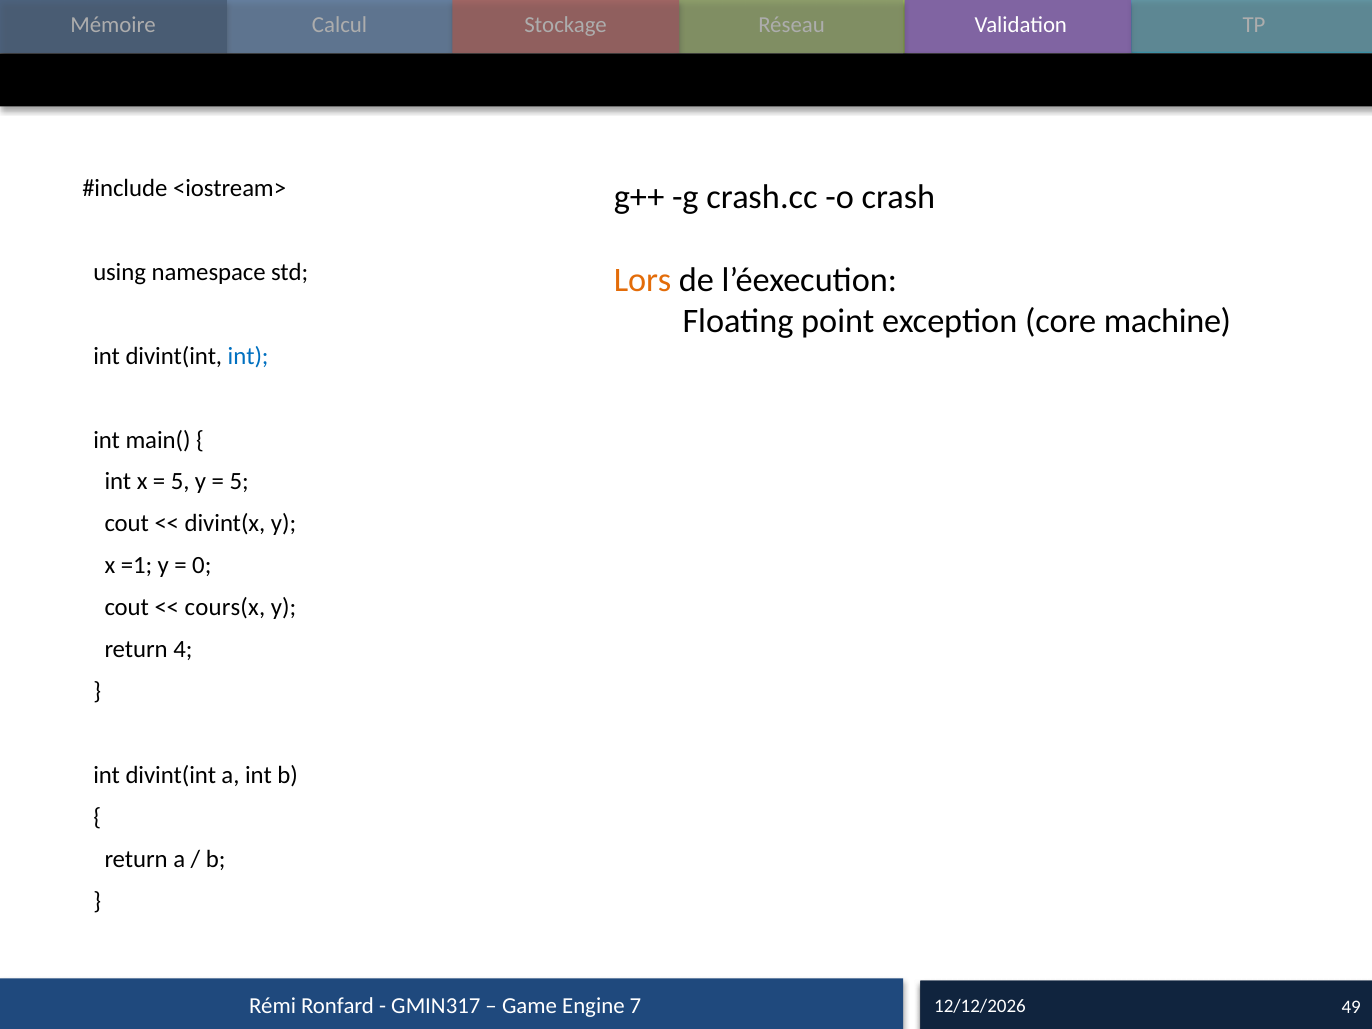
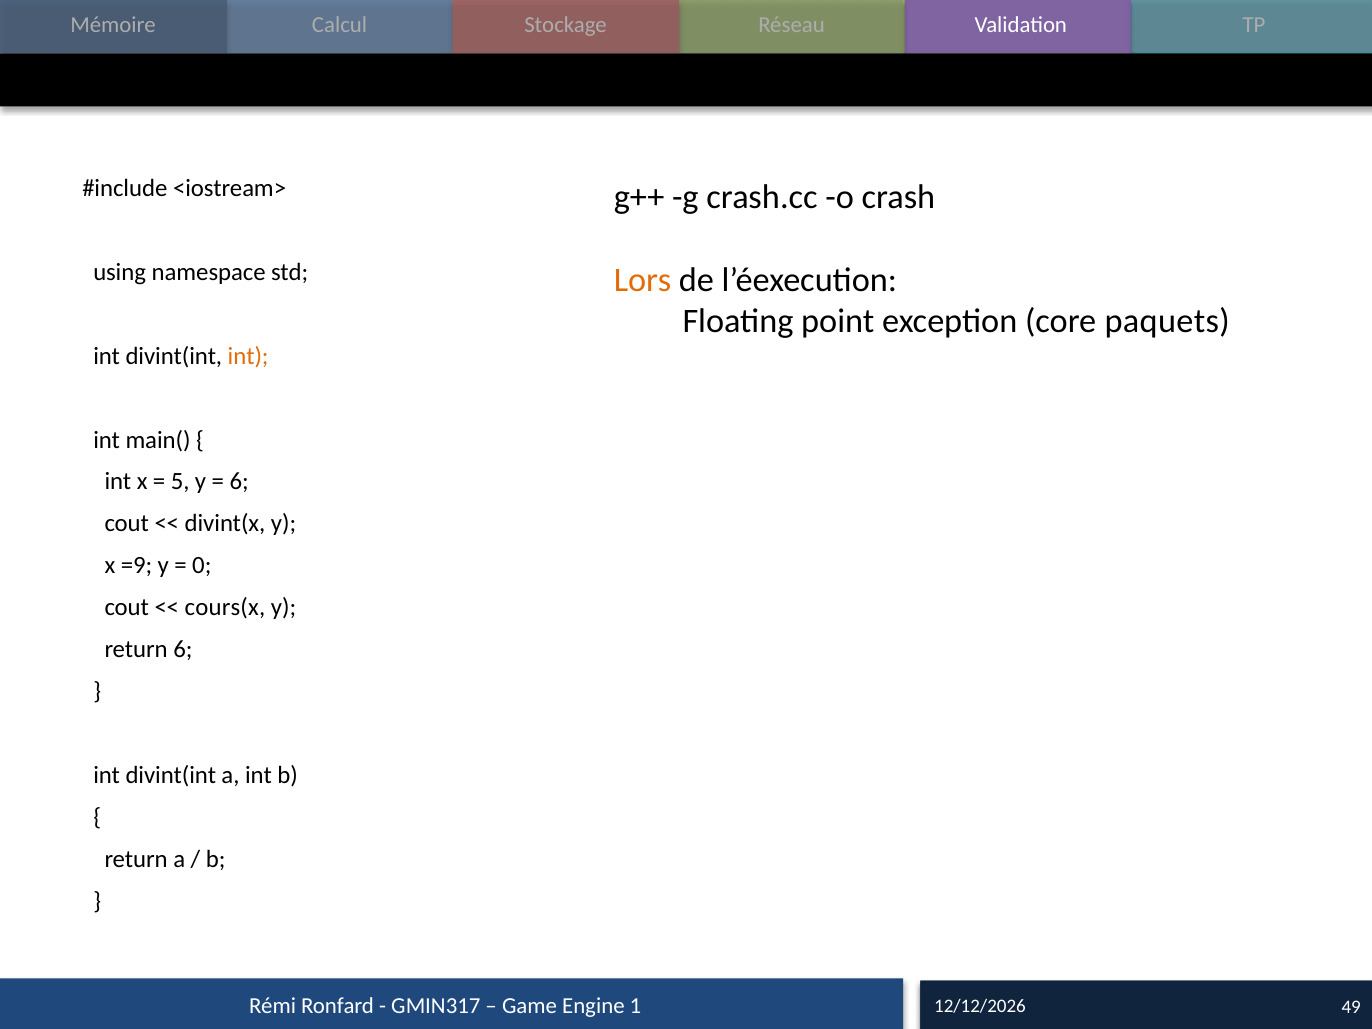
machine: machine -> paquets
int at (248, 356) colour: blue -> orange
5 at (239, 482): 5 -> 6
=1: =1 -> =9
return 4: 4 -> 6
7: 7 -> 1
